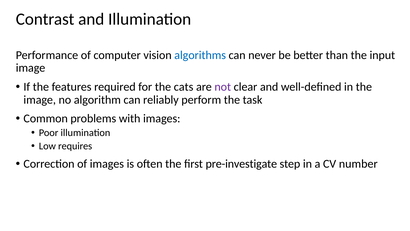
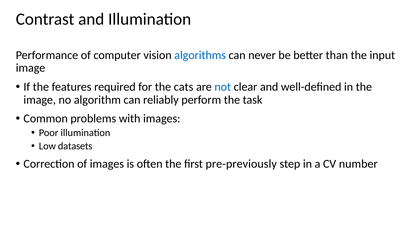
not colour: purple -> blue
requires: requires -> datasets
pre-investigate: pre-investigate -> pre-previously
